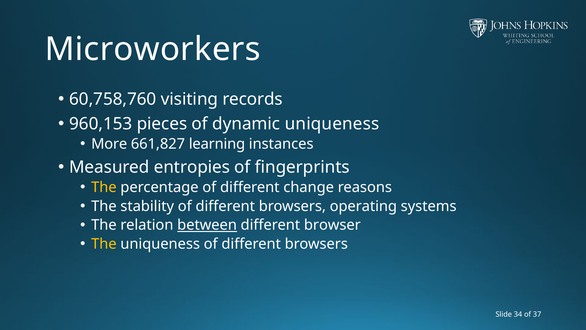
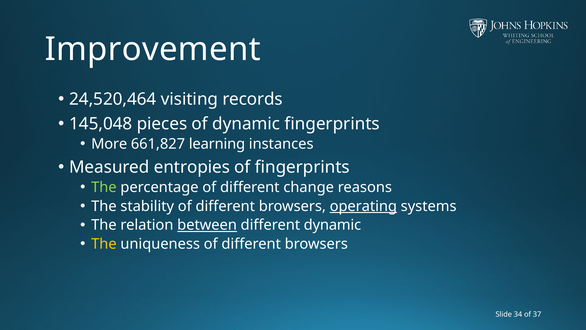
Microworkers: Microworkers -> Improvement
60,758,760: 60,758,760 -> 24,520,464
960,153: 960,153 -> 145,048
dynamic uniqueness: uniqueness -> fingerprints
The at (104, 187) colour: yellow -> light green
operating underline: none -> present
different browser: browser -> dynamic
